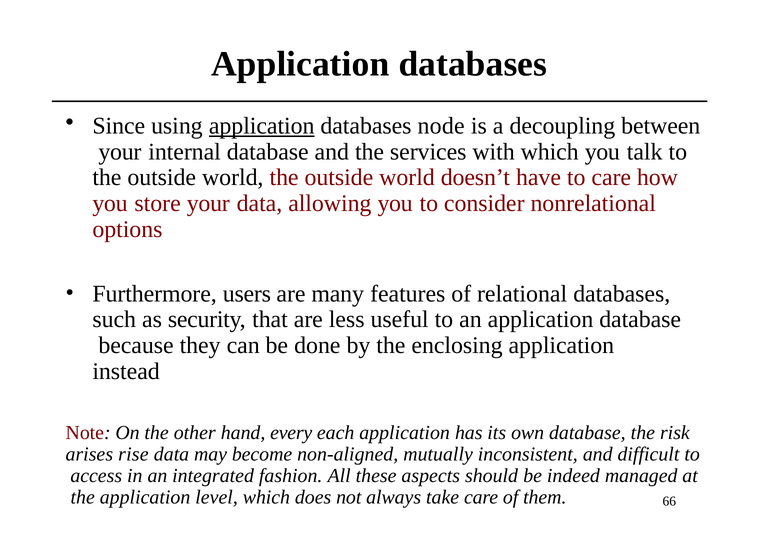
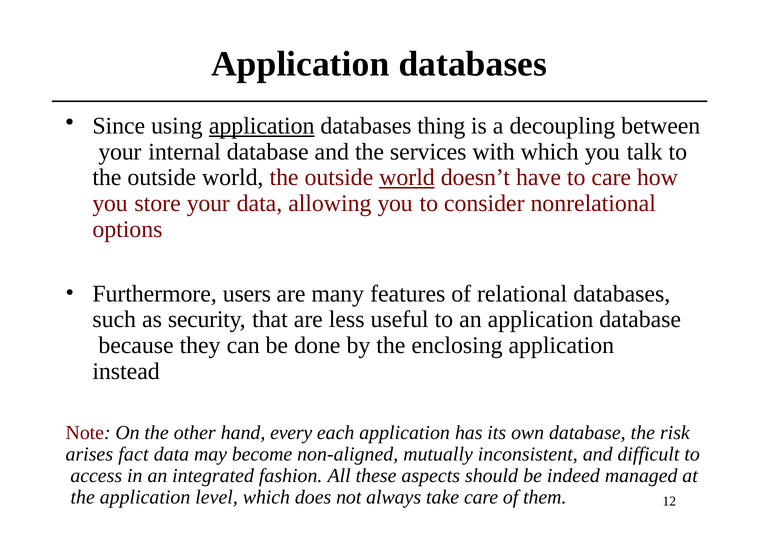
node: node -> thing
world at (407, 177) underline: none -> present
rise: rise -> fact
66: 66 -> 12
